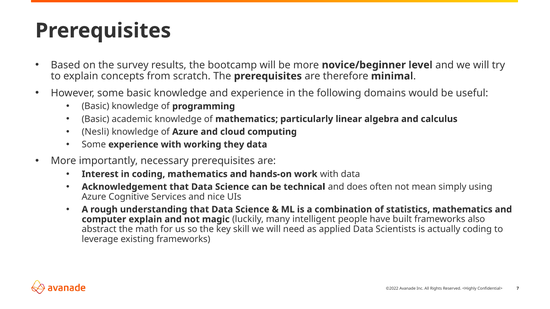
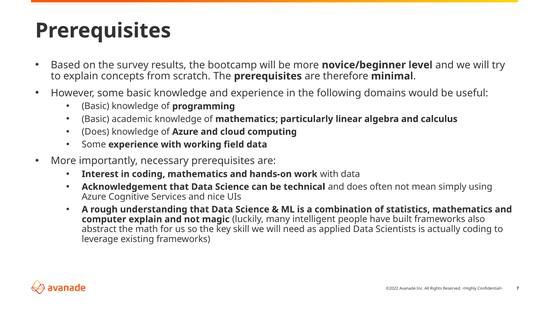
Nesli at (95, 132): Nesli -> Does
they: they -> field
